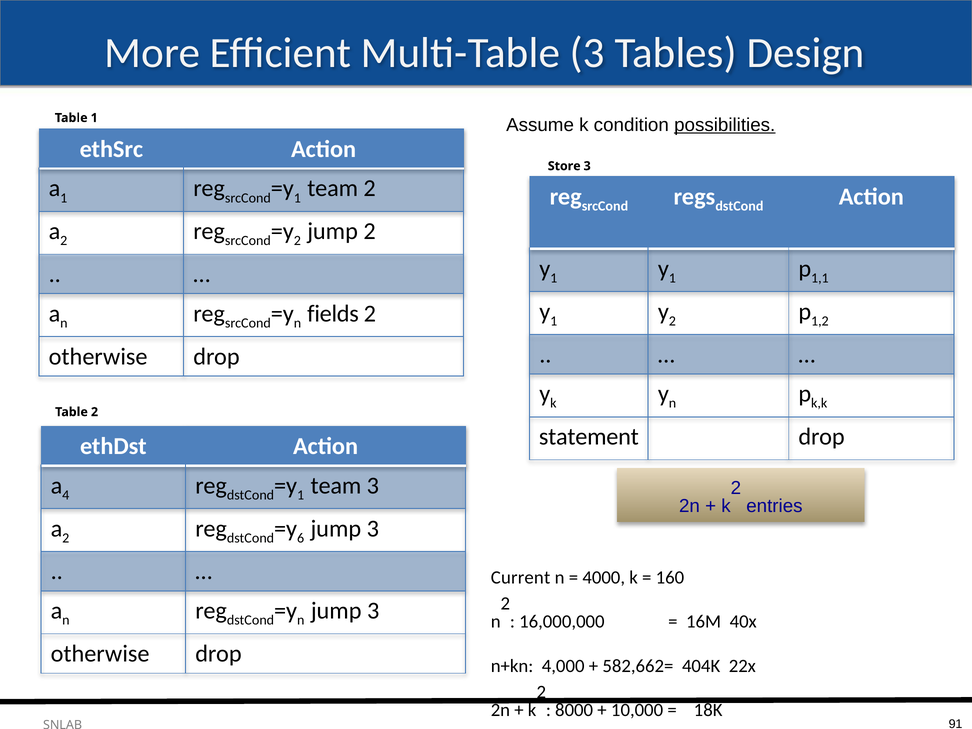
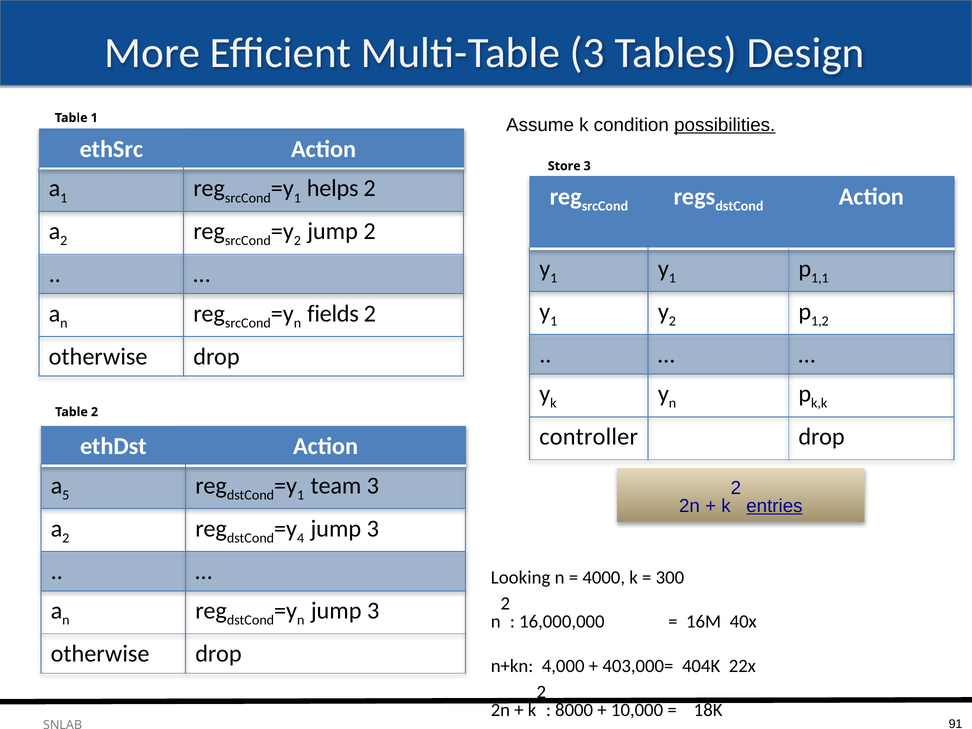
team at (333, 188): team -> helps
statement: statement -> controller
4: 4 -> 5
entries underline: none -> present
6: 6 -> 4
Current: Current -> Looking
160: 160 -> 300
582,662=: 582,662= -> 403,000=
